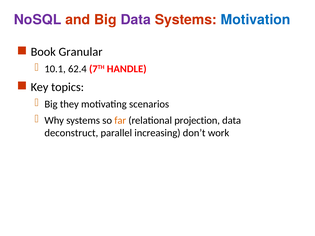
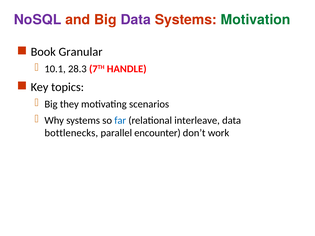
Motivation colour: blue -> green
62.4: 62.4 -> 28.3
far colour: orange -> blue
projection: projection -> interleave
deconstruct: deconstruct -> bottlenecks
increasing: increasing -> encounter
